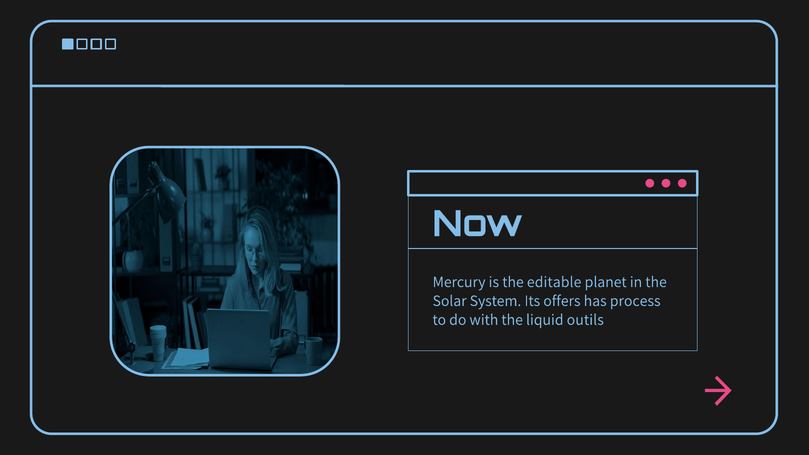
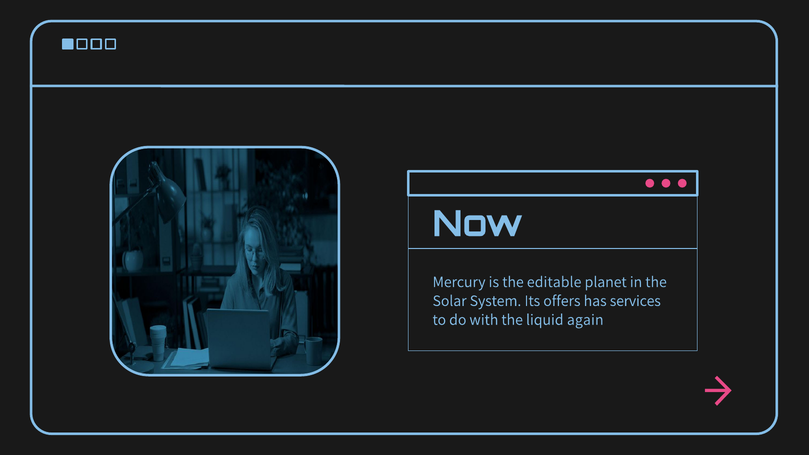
process: process -> services
outils: outils -> again
